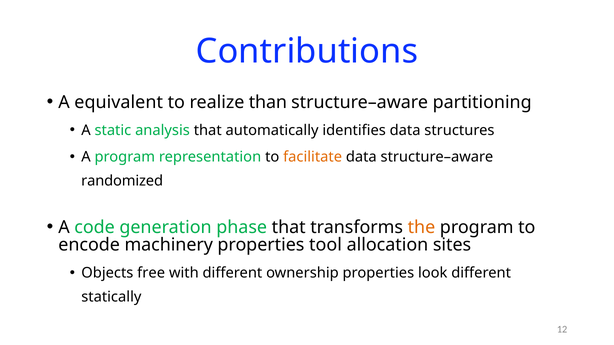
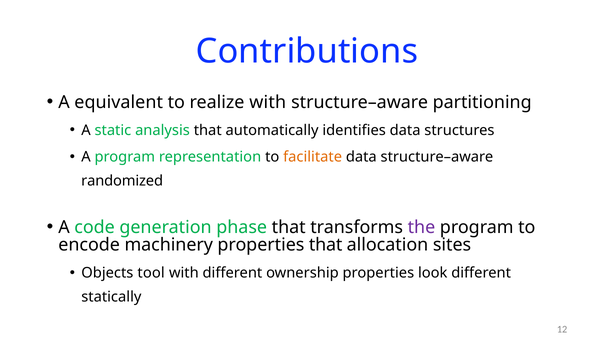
realize than: than -> with
the colour: orange -> purple
properties tool: tool -> that
free: free -> tool
